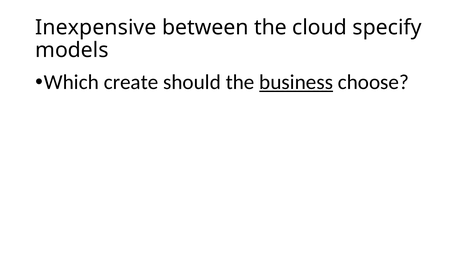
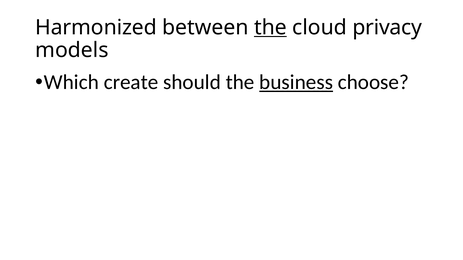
Inexpensive: Inexpensive -> Harmonized
the at (270, 27) underline: none -> present
specify: specify -> privacy
